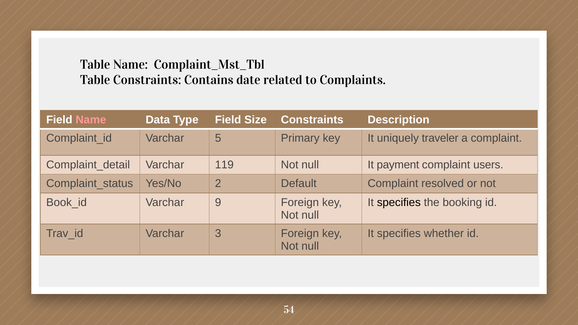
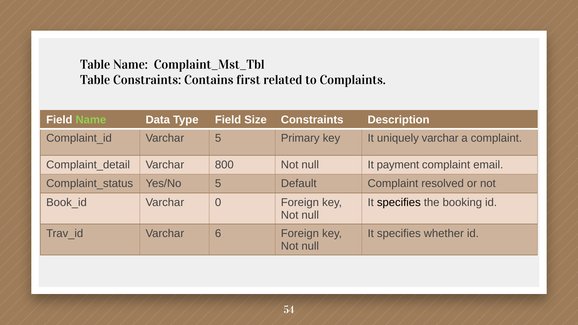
date: date -> first
Name at (91, 120) colour: pink -> light green
uniquely traveler: traveler -> varchar
119: 119 -> 800
users: users -> email
Yes/No 2: 2 -> 5
9: 9 -> 0
3: 3 -> 6
